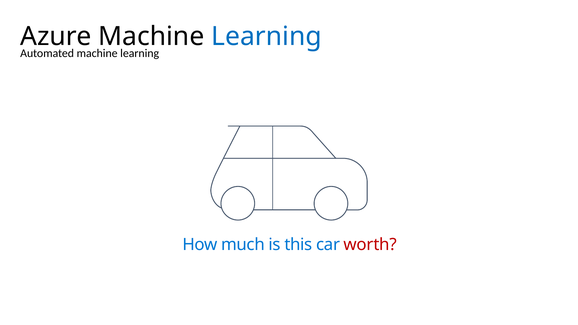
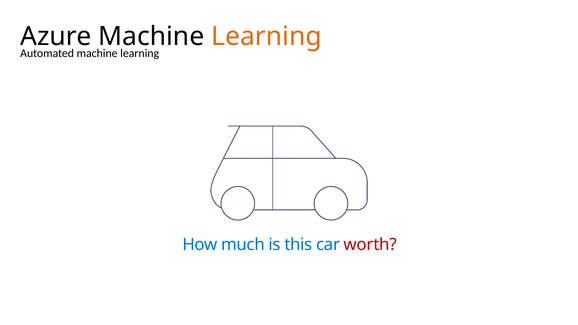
Learning at (266, 36) colour: blue -> orange
